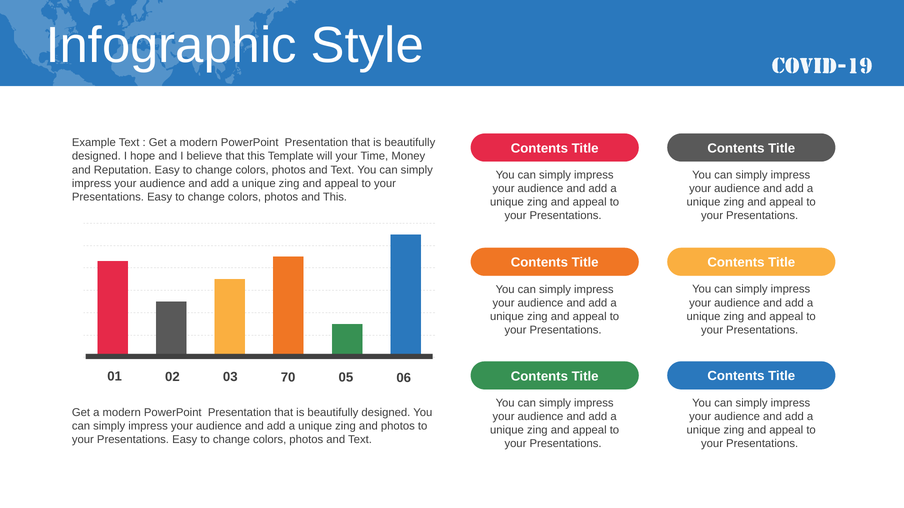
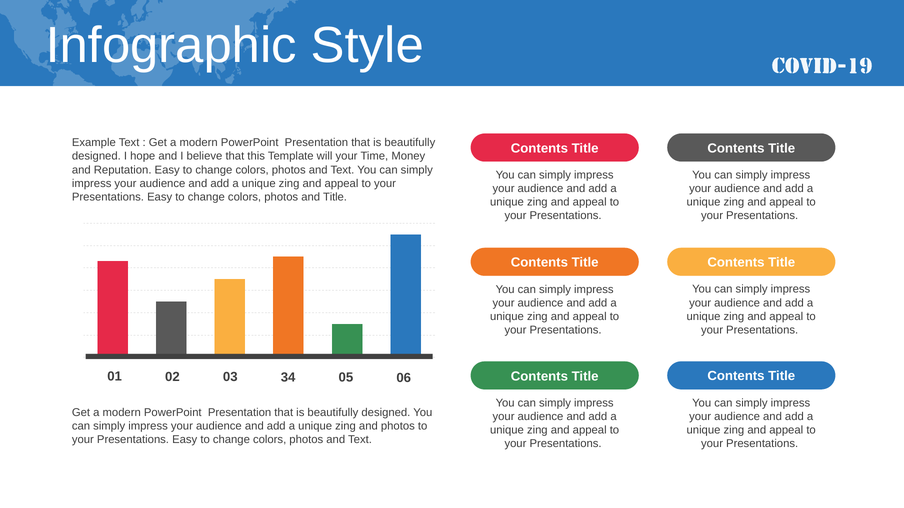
and This: This -> Title
70: 70 -> 34
